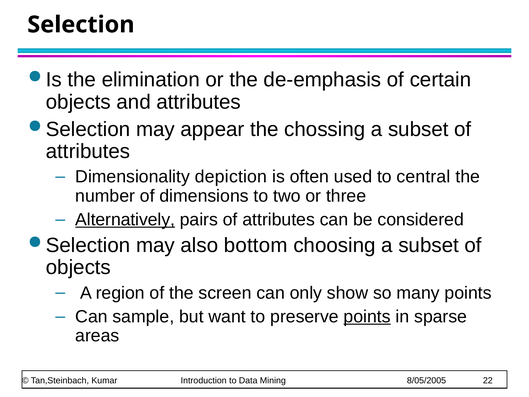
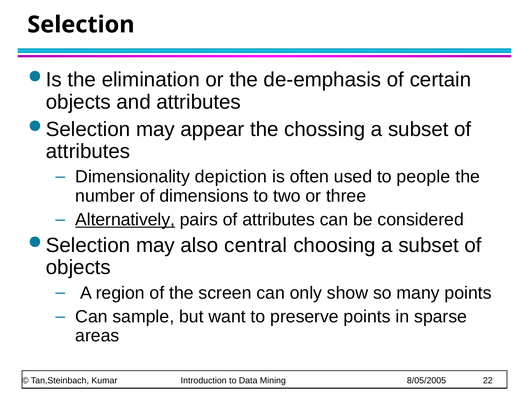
central: central -> people
bottom: bottom -> central
points at (367, 316) underline: present -> none
